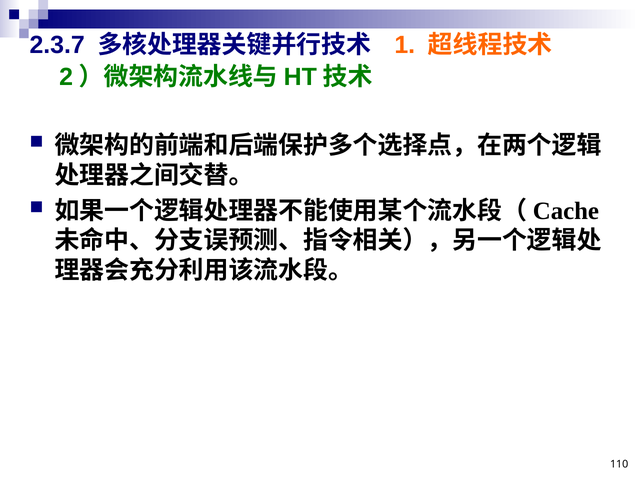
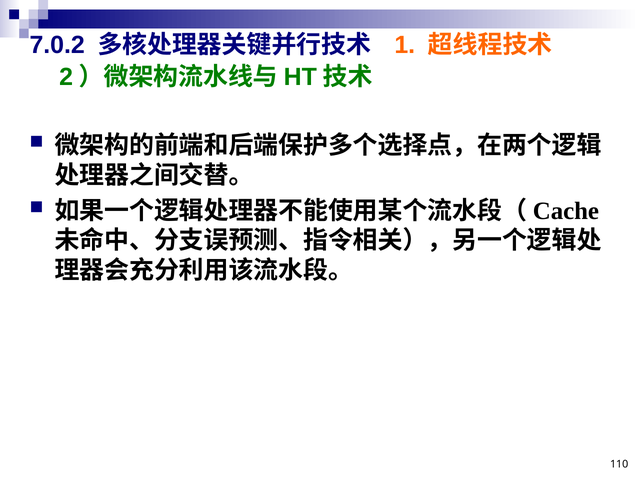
2.3.7: 2.3.7 -> 7.0.2
